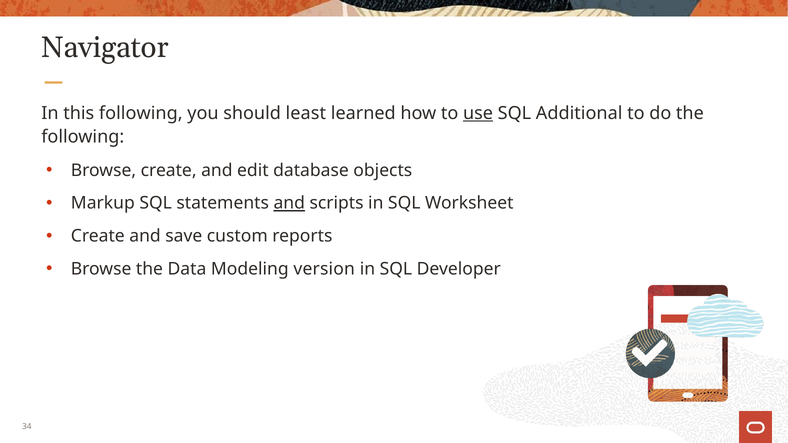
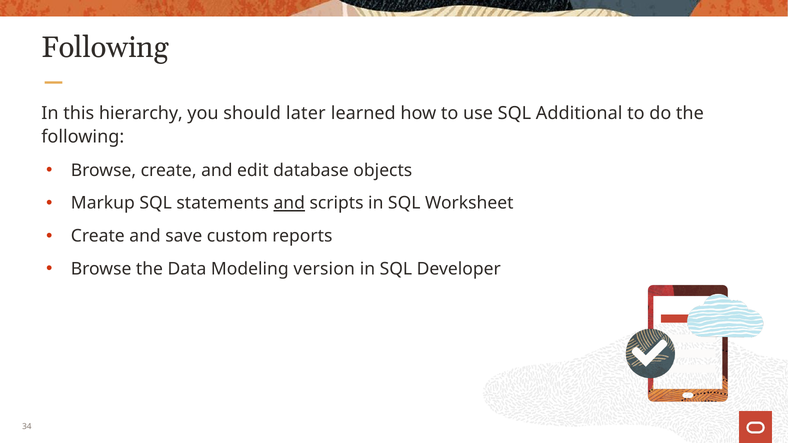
Navigator at (105, 47): Navigator -> Following
this following: following -> hierarchy
least: least -> later
use underline: present -> none
